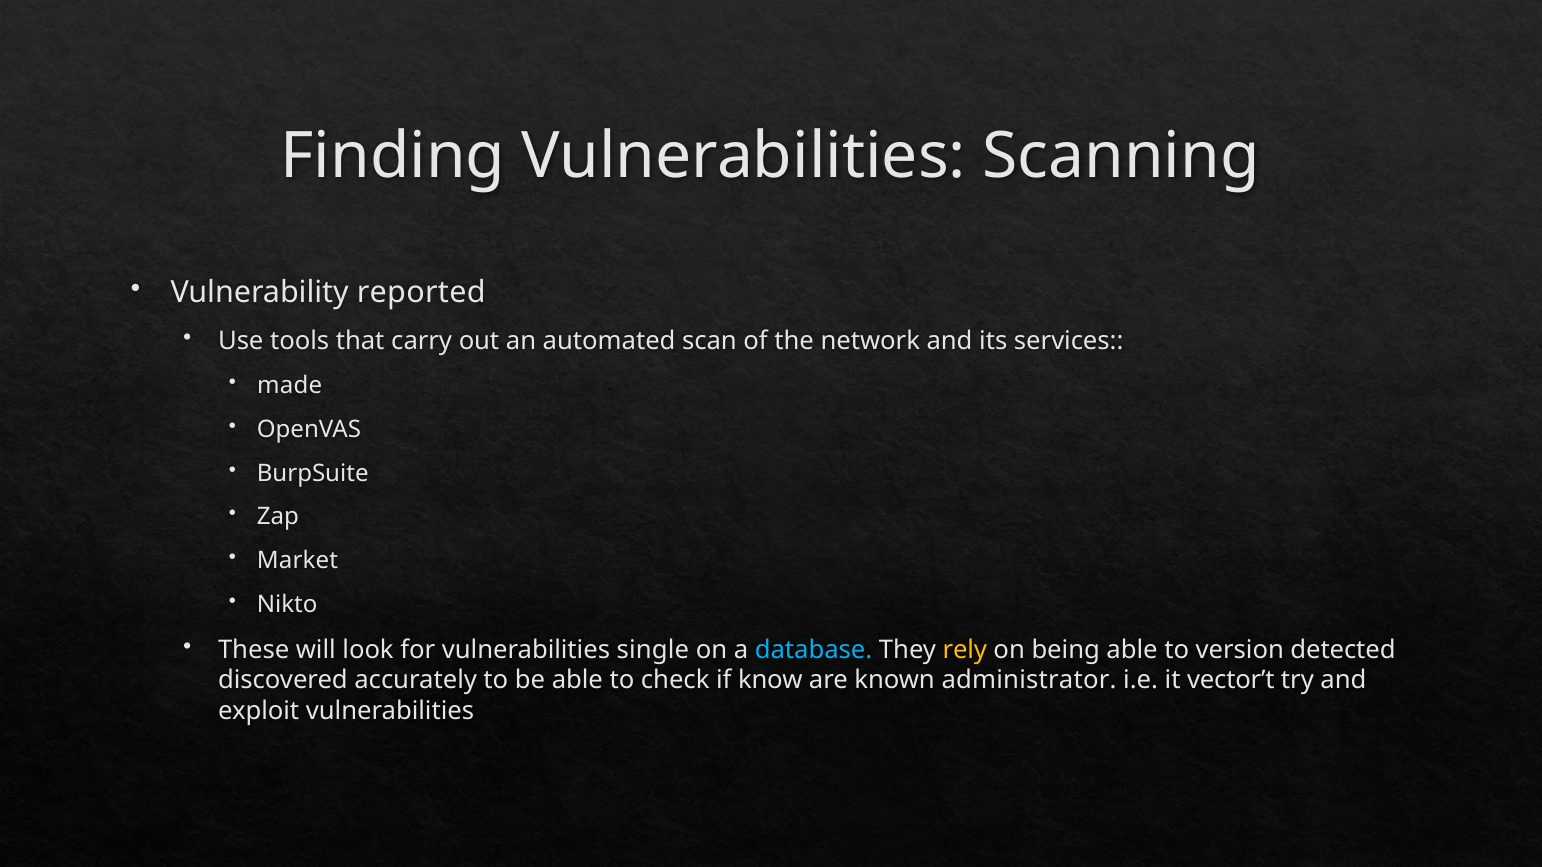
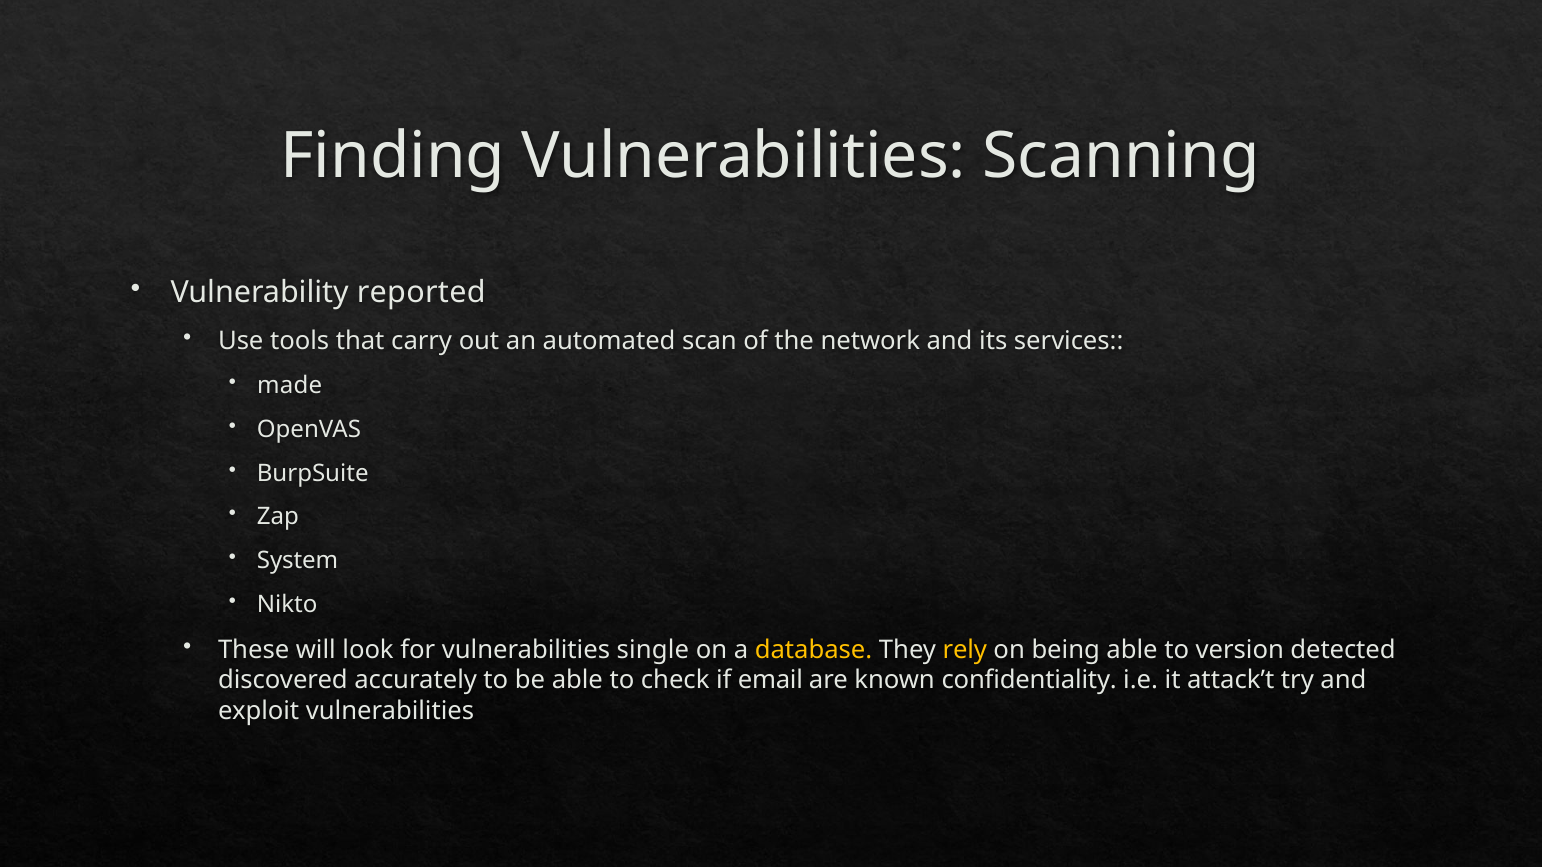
Market: Market -> System
database colour: light blue -> yellow
know: know -> email
administrator: administrator -> confidentiality
vector’t: vector’t -> attack’t
